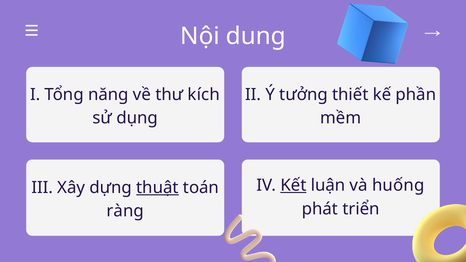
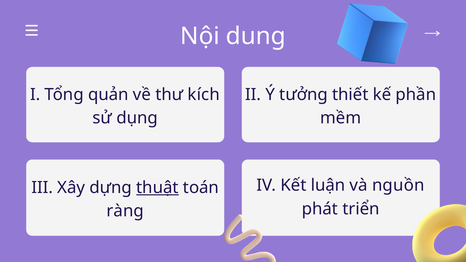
năng: năng -> quản
Kết underline: present -> none
huống: huống -> nguồn
